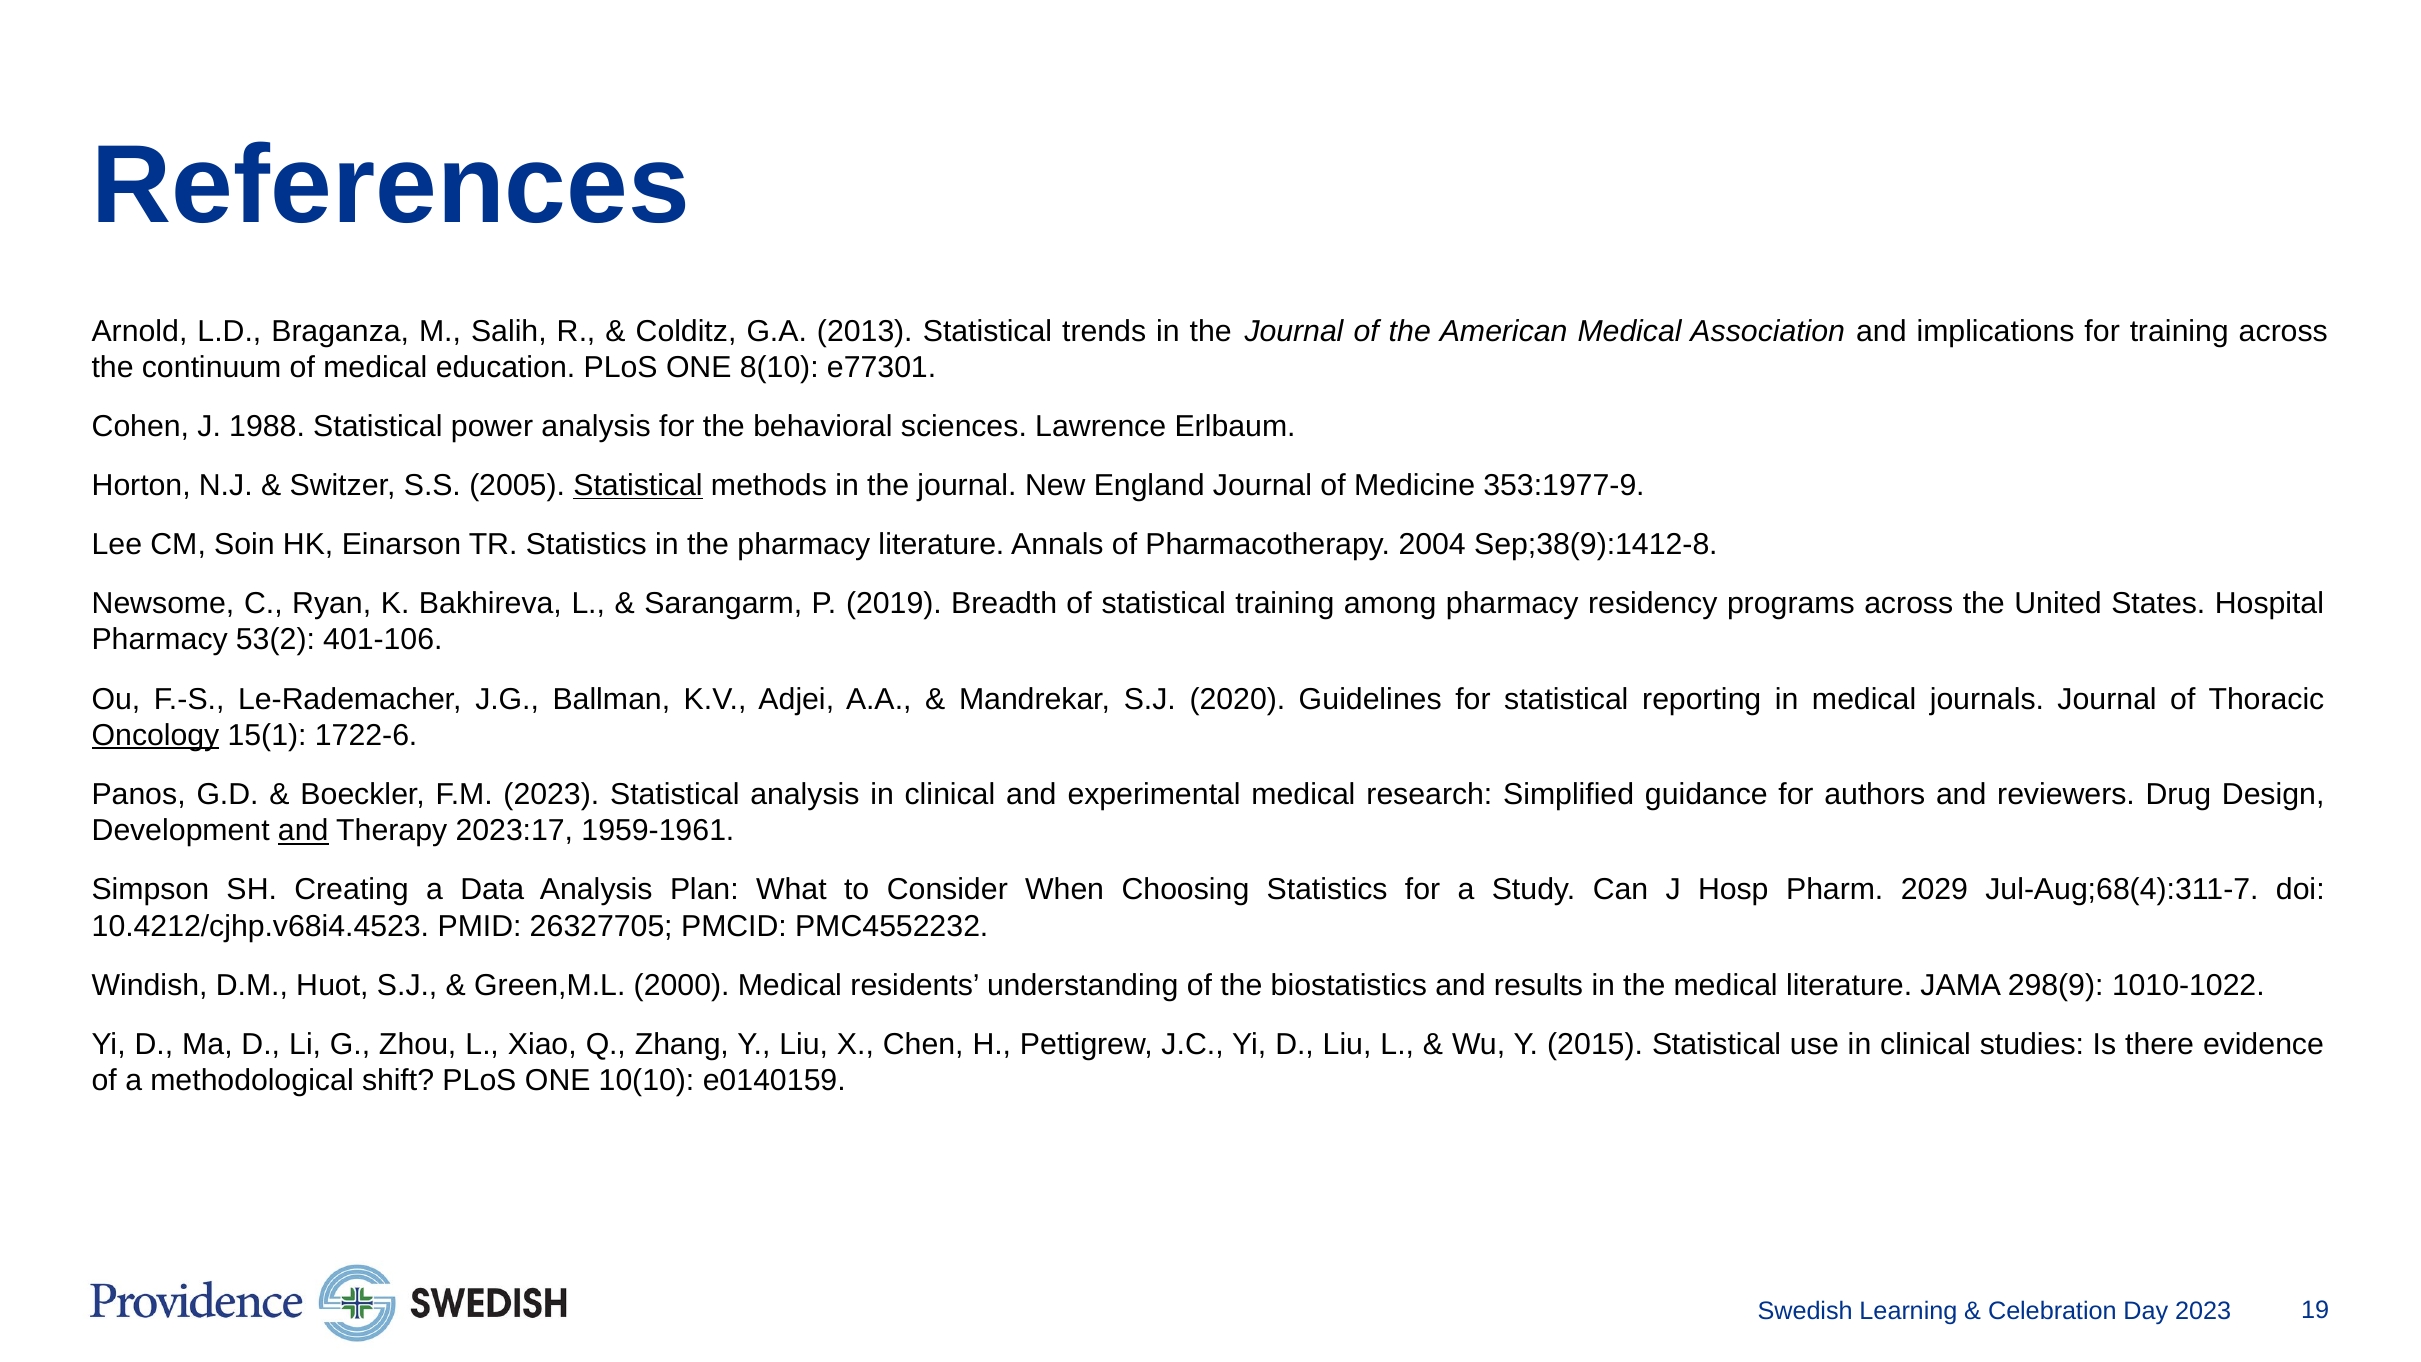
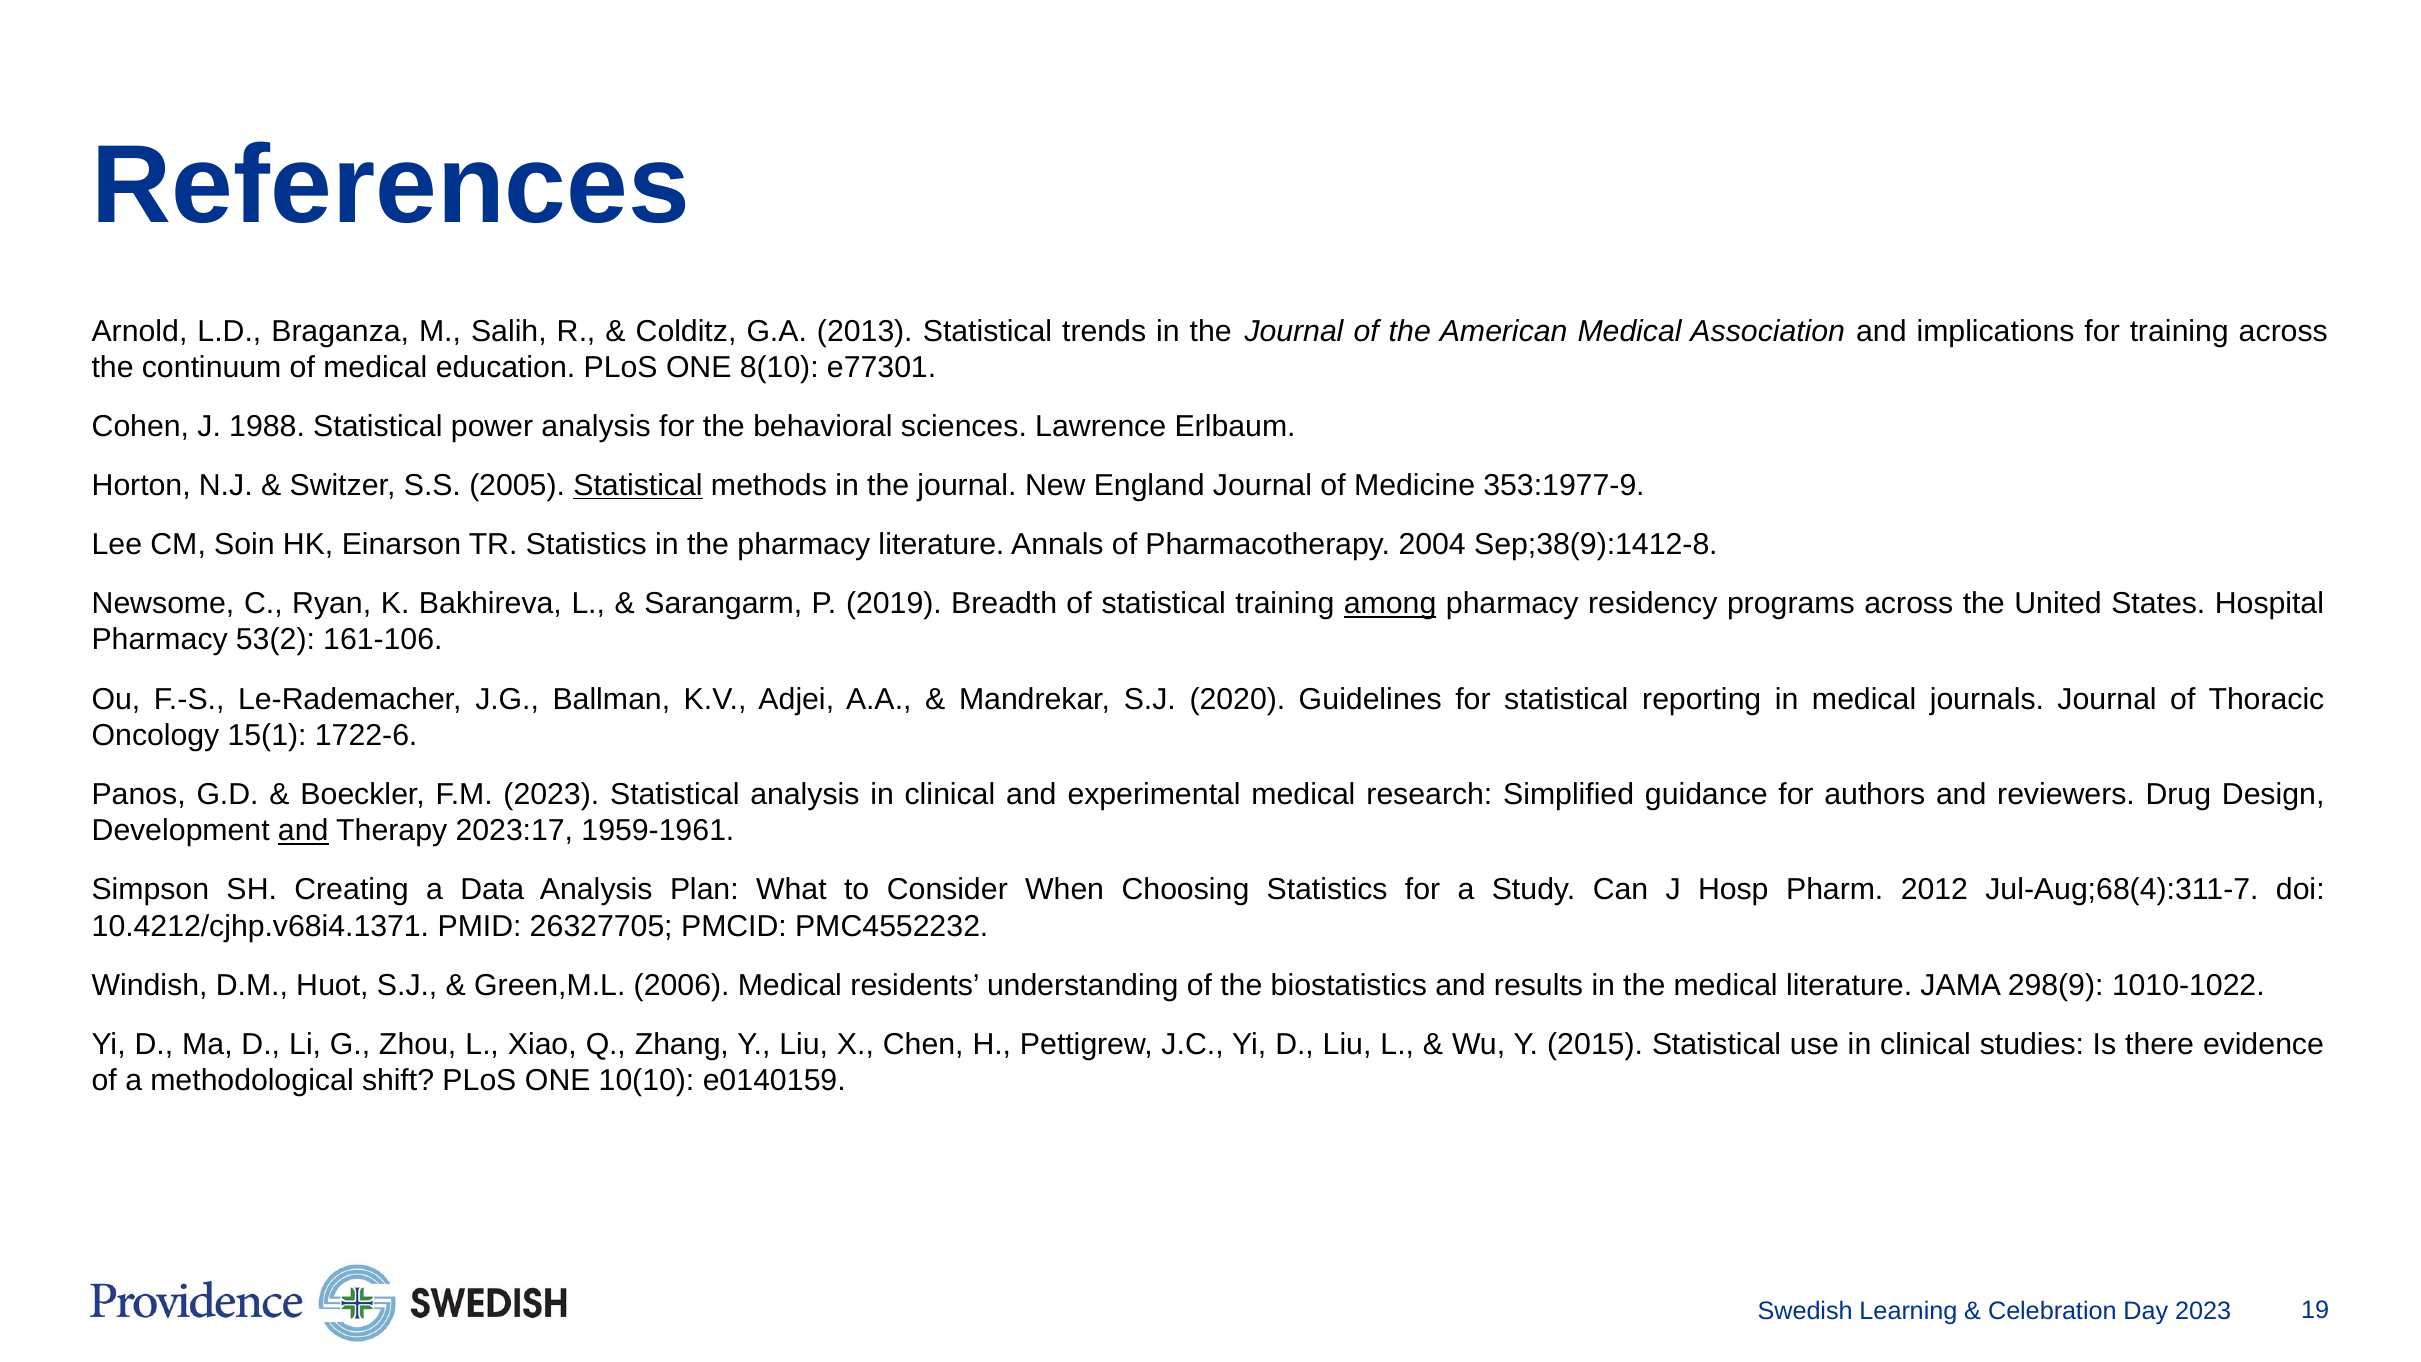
among underline: none -> present
401-106: 401-106 -> 161-106
Oncology underline: present -> none
2029: 2029 -> 2012
10.4212/cjhp.v68i4.4523: 10.4212/cjhp.v68i4.4523 -> 10.4212/cjhp.v68i4.1371
2000: 2000 -> 2006
